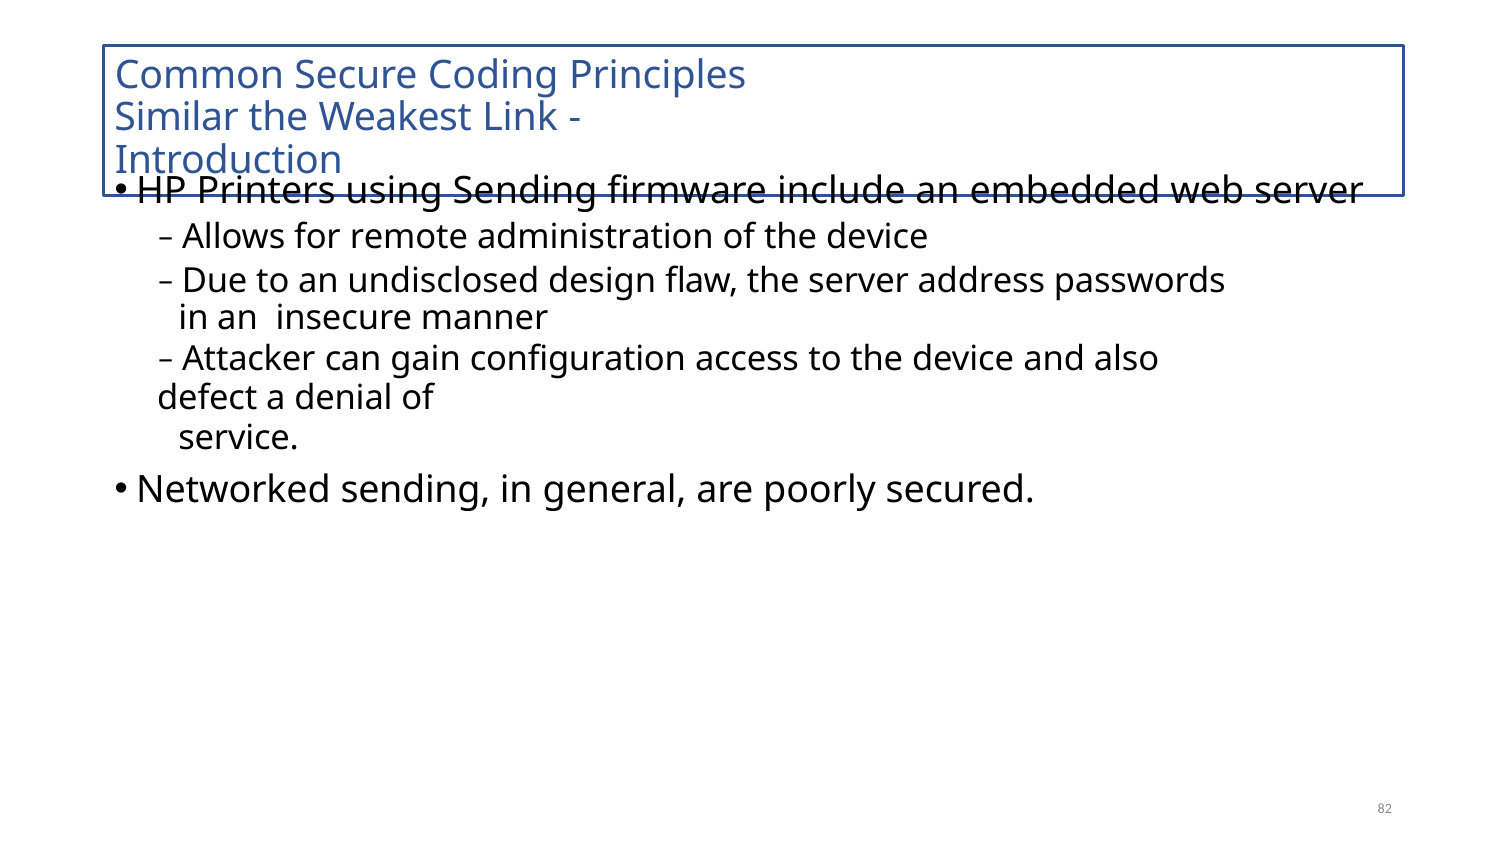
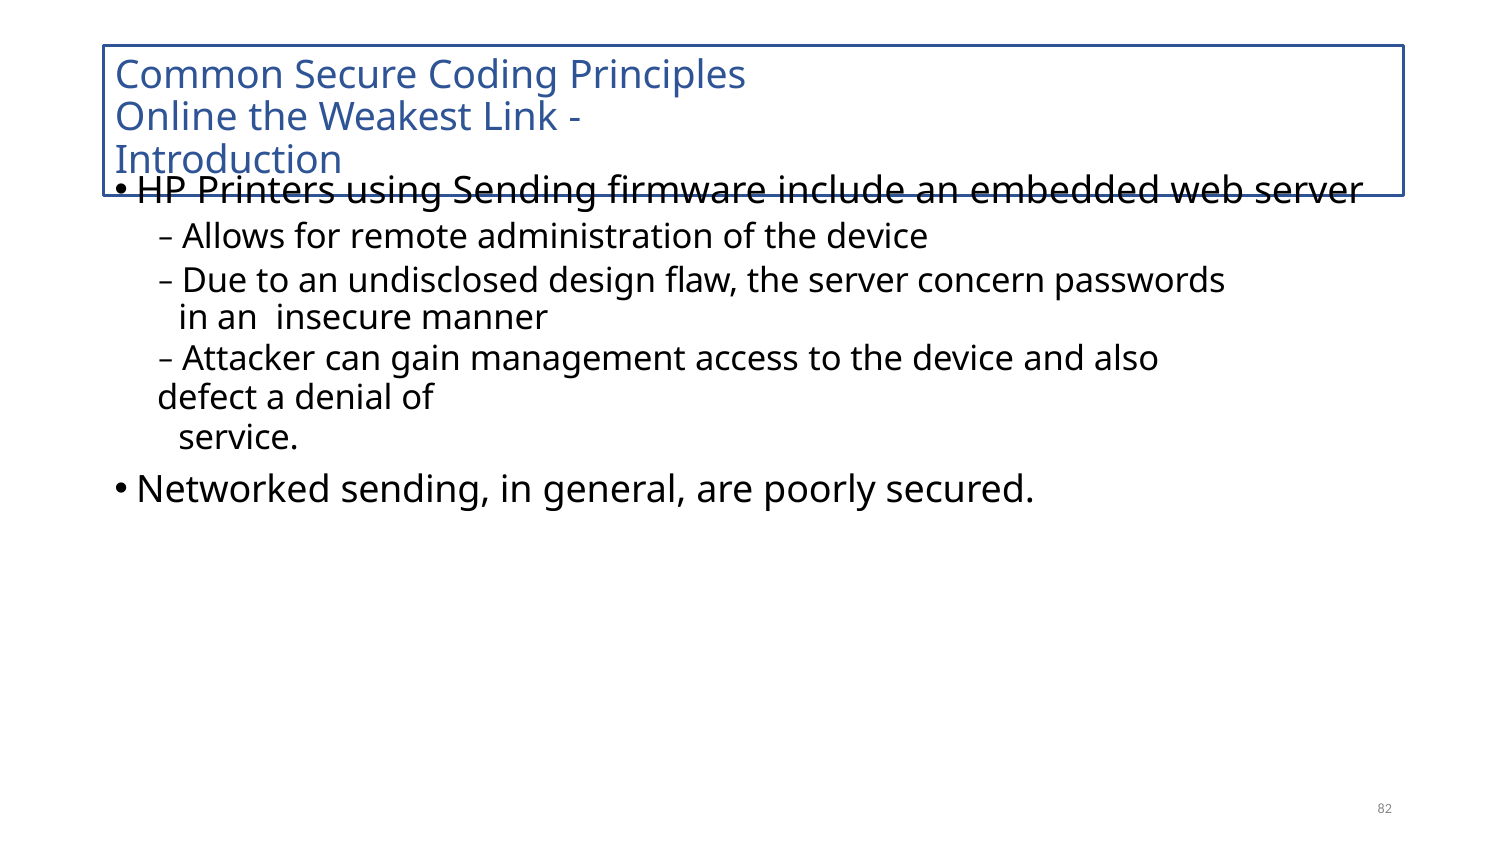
Similar: Similar -> Online
address: address -> concern
configuration: configuration -> management
